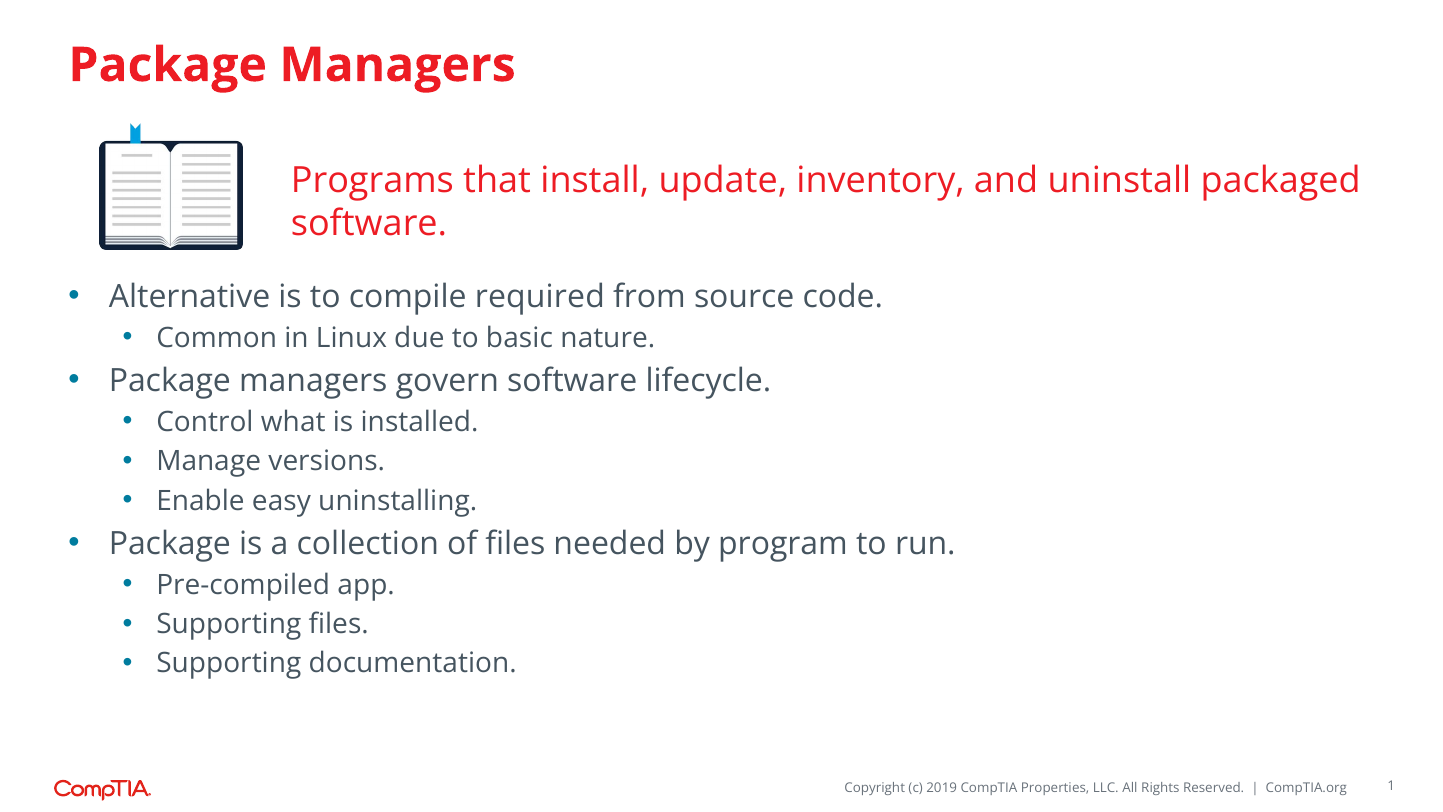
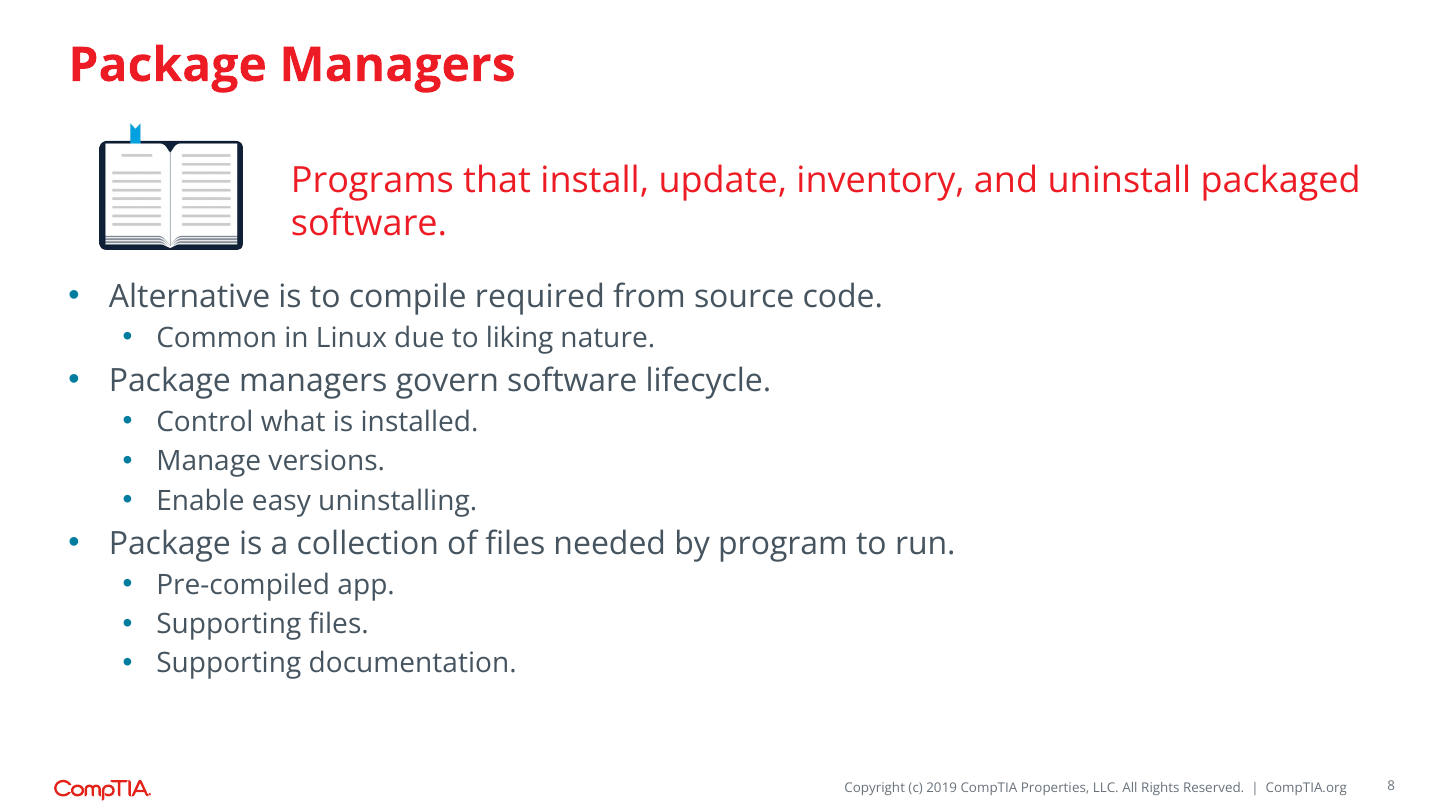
basic: basic -> liking
1: 1 -> 8
